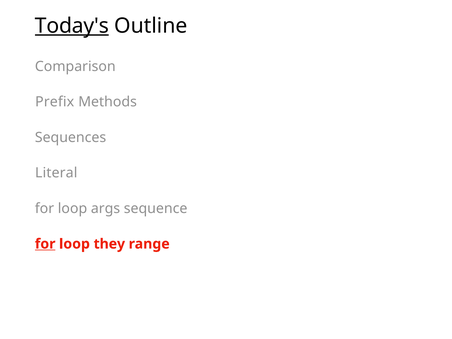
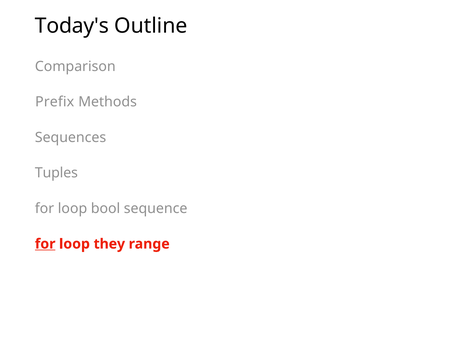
Today's underline: present -> none
Literal: Literal -> Tuples
args: args -> bool
